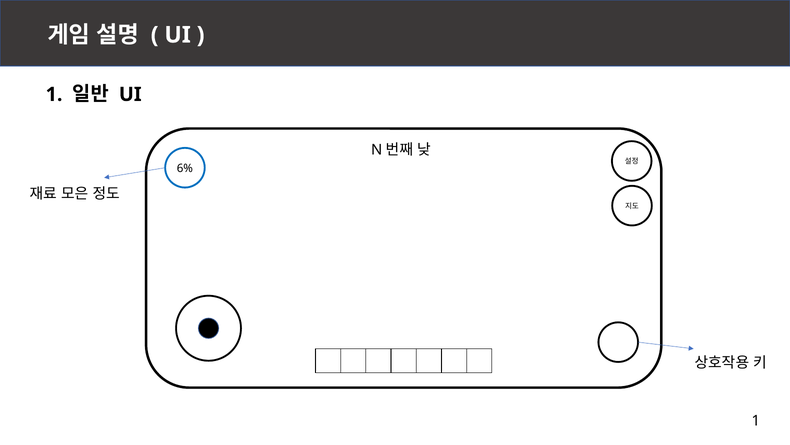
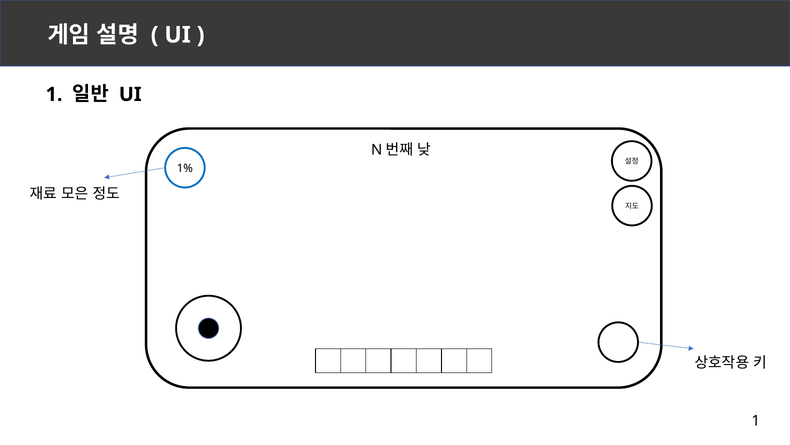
6%: 6% -> 1%
